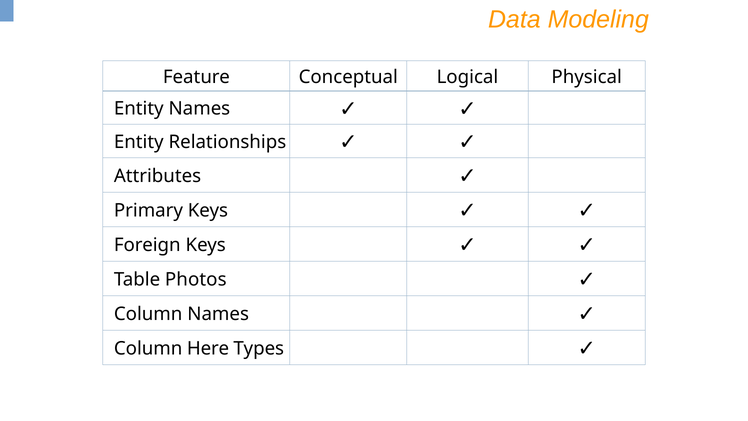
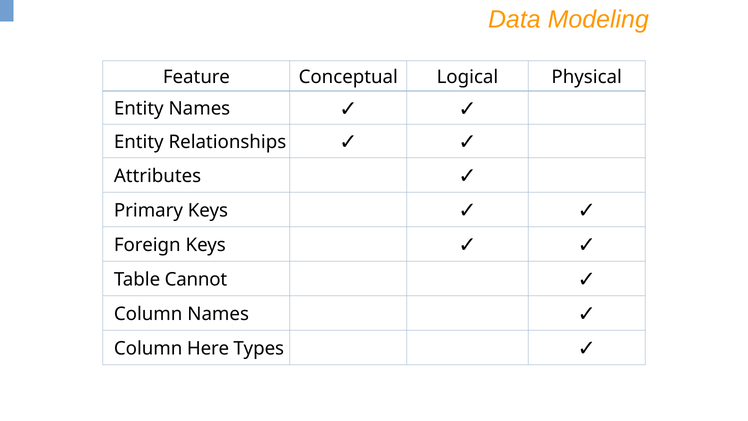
Photos: Photos -> Cannot
